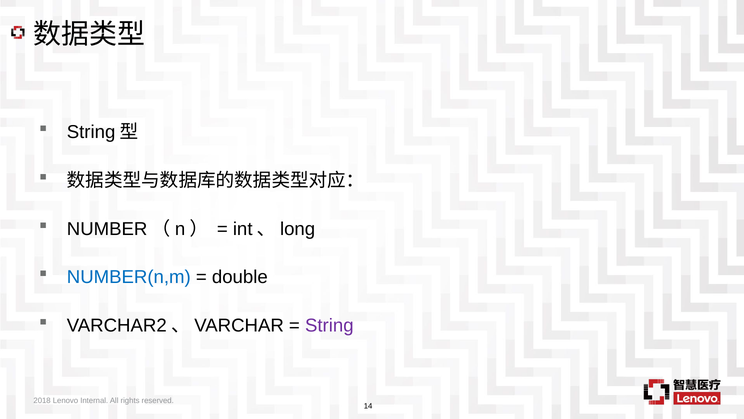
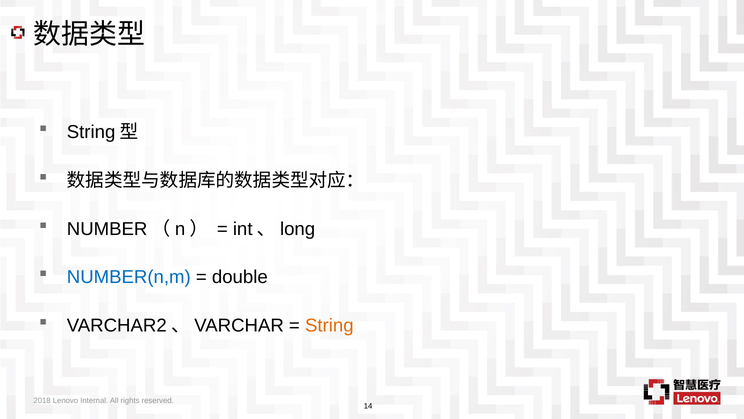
String colour: purple -> orange
